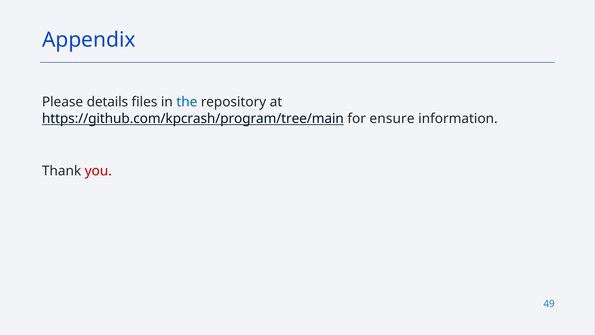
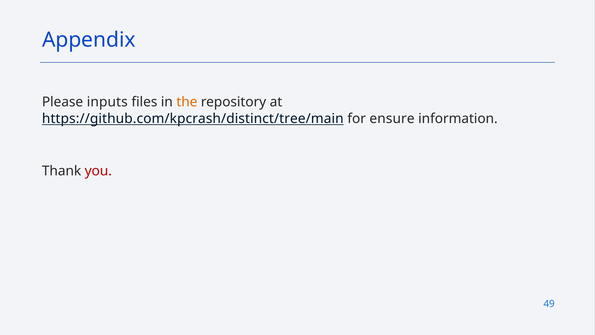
details: details -> inputs
the colour: blue -> orange
https://github.com/kpcrash/program/tree/main: https://github.com/kpcrash/program/tree/main -> https://github.com/kpcrash/distinct/tree/main
